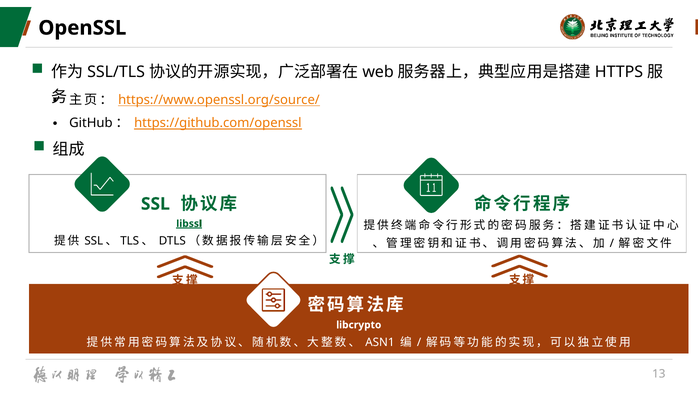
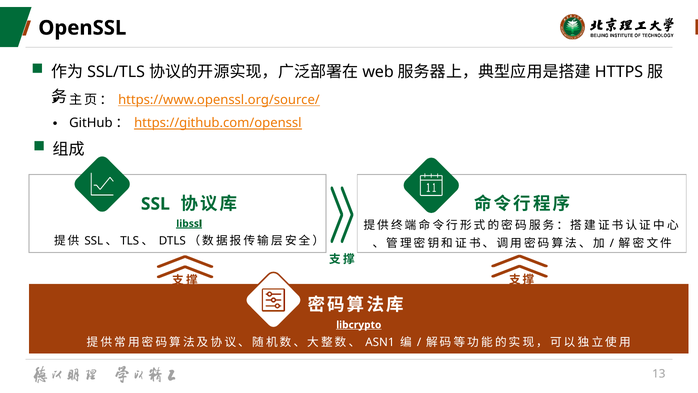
libcrypto underline: none -> present
